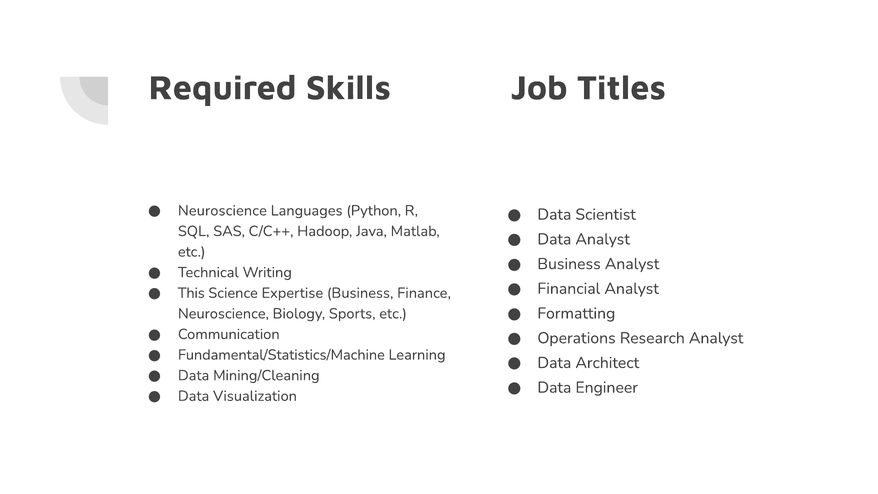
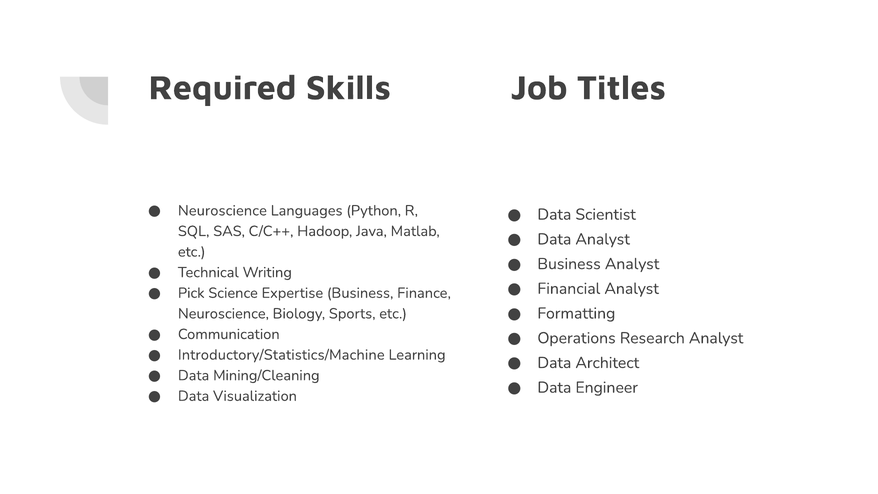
This: This -> Pick
Fundamental/Statistics/Machine: Fundamental/Statistics/Machine -> Introductory/Statistics/Machine
